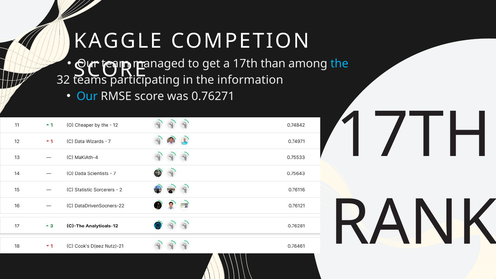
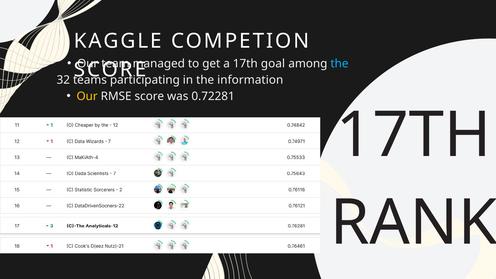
than: than -> goal
Our at (87, 96) colour: light blue -> yellow
0.76271: 0.76271 -> 0.72281
